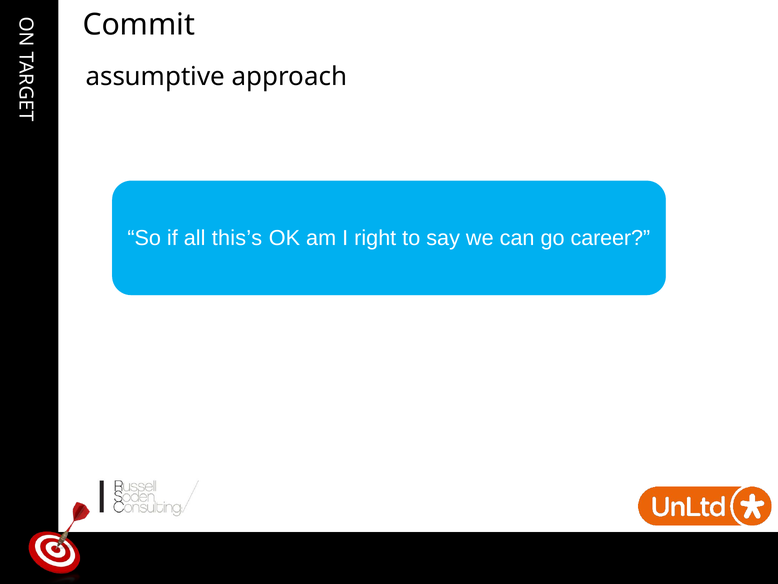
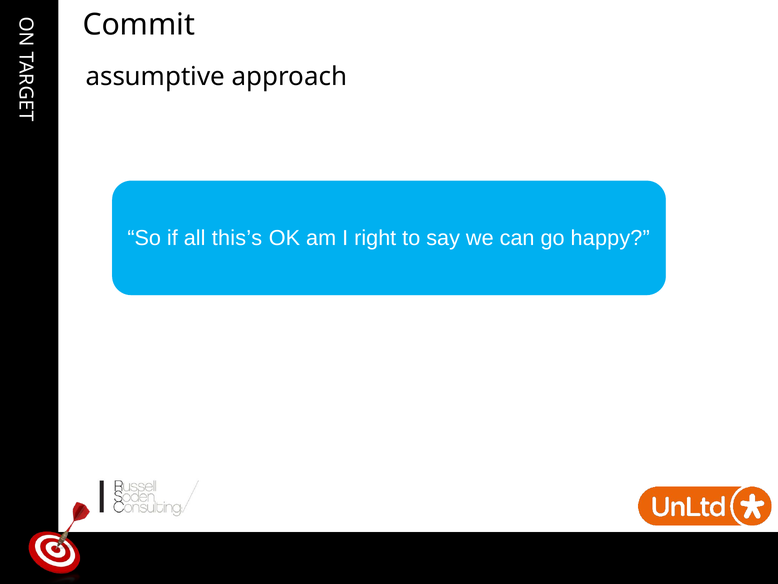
career: career -> happy
